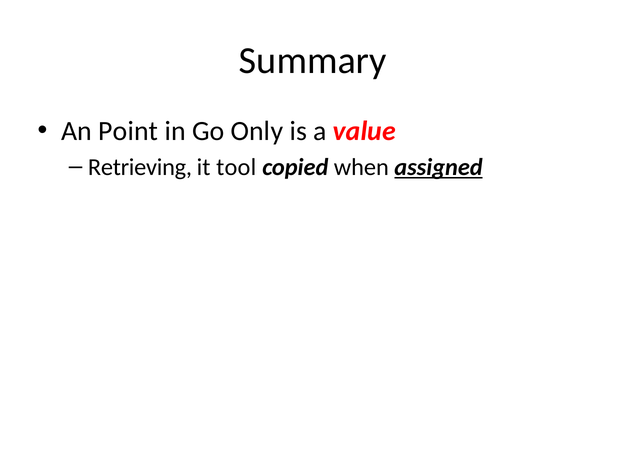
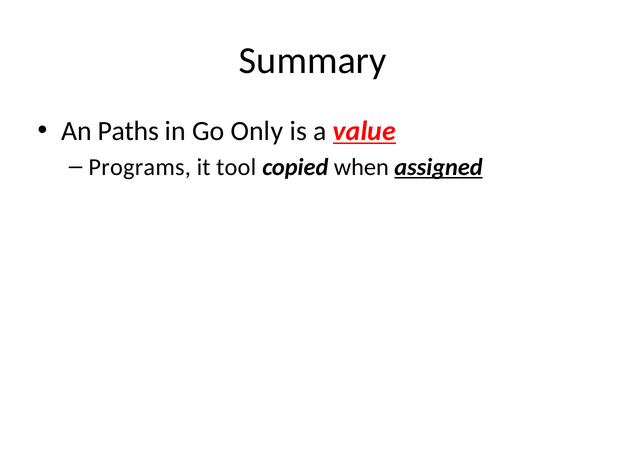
Point: Point -> Paths
value underline: none -> present
Retrieving: Retrieving -> Programs
